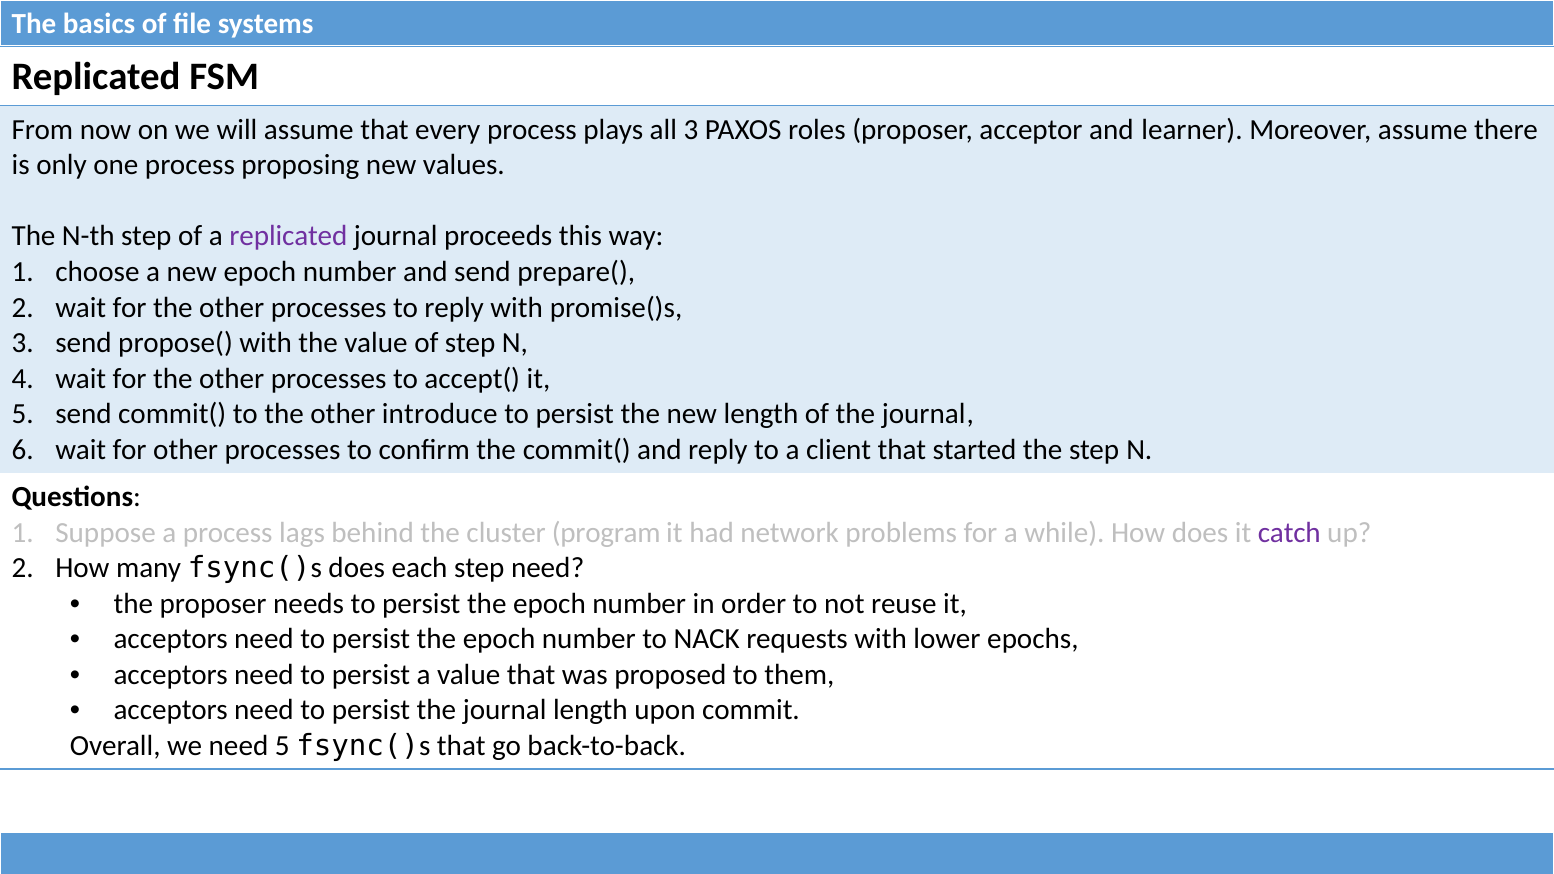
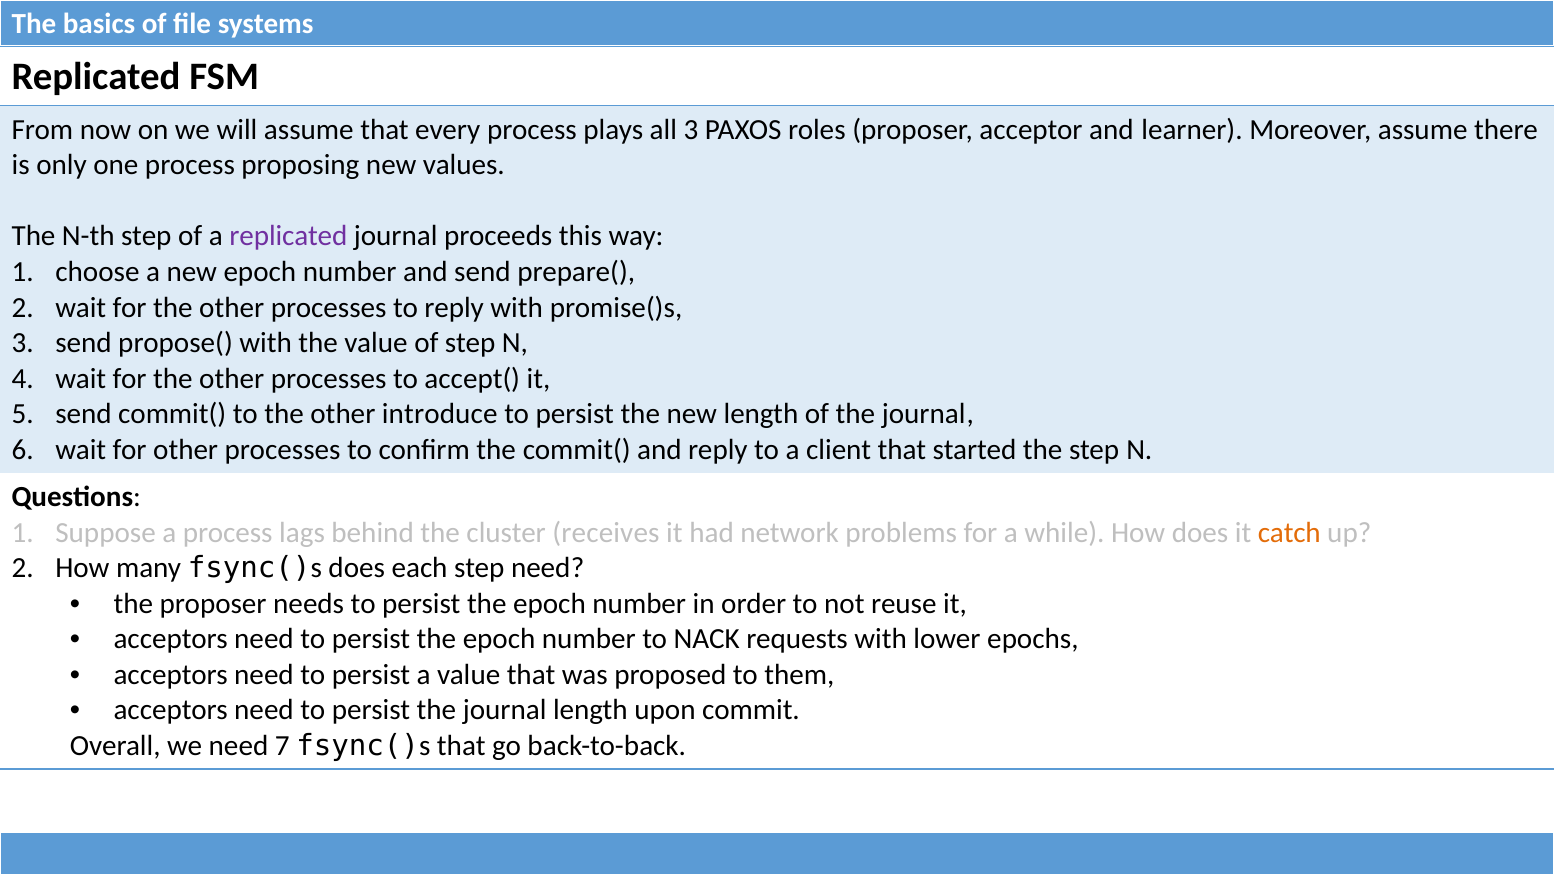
program: program -> receives
catch colour: purple -> orange
need 5: 5 -> 7
